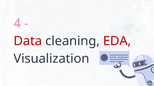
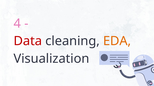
EDA colour: red -> orange
